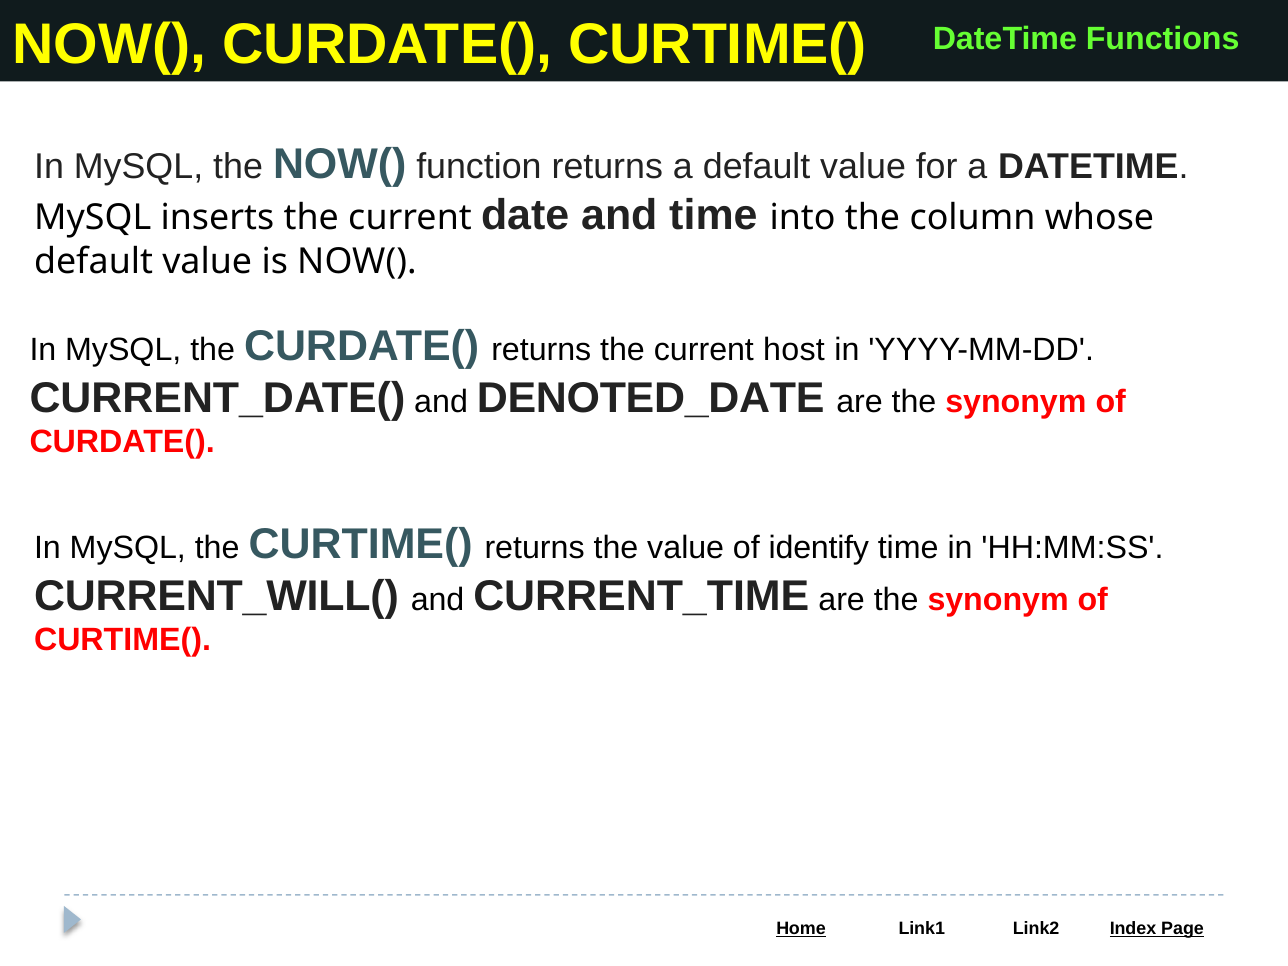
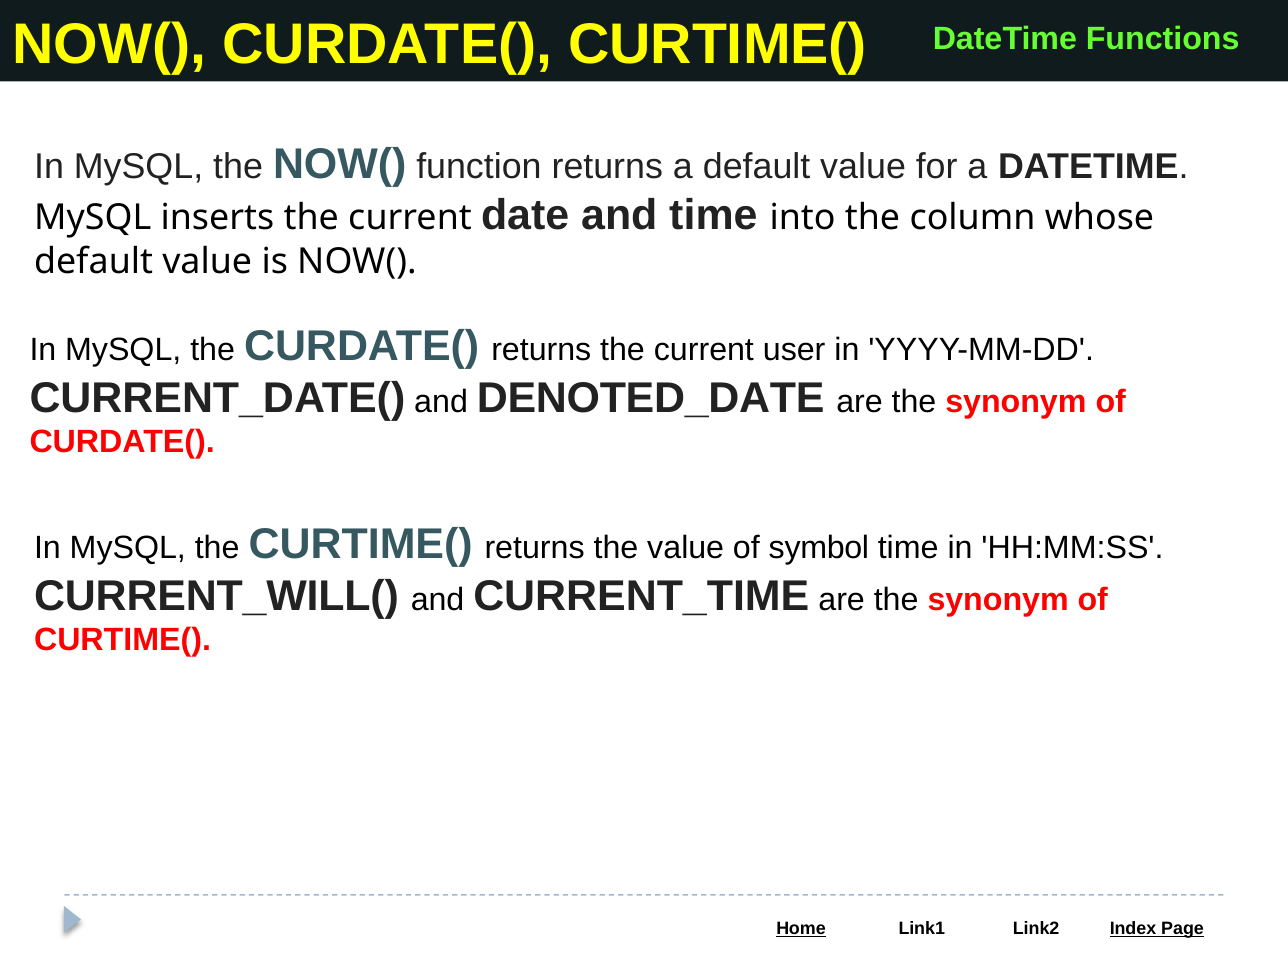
host: host -> user
identify: identify -> symbol
